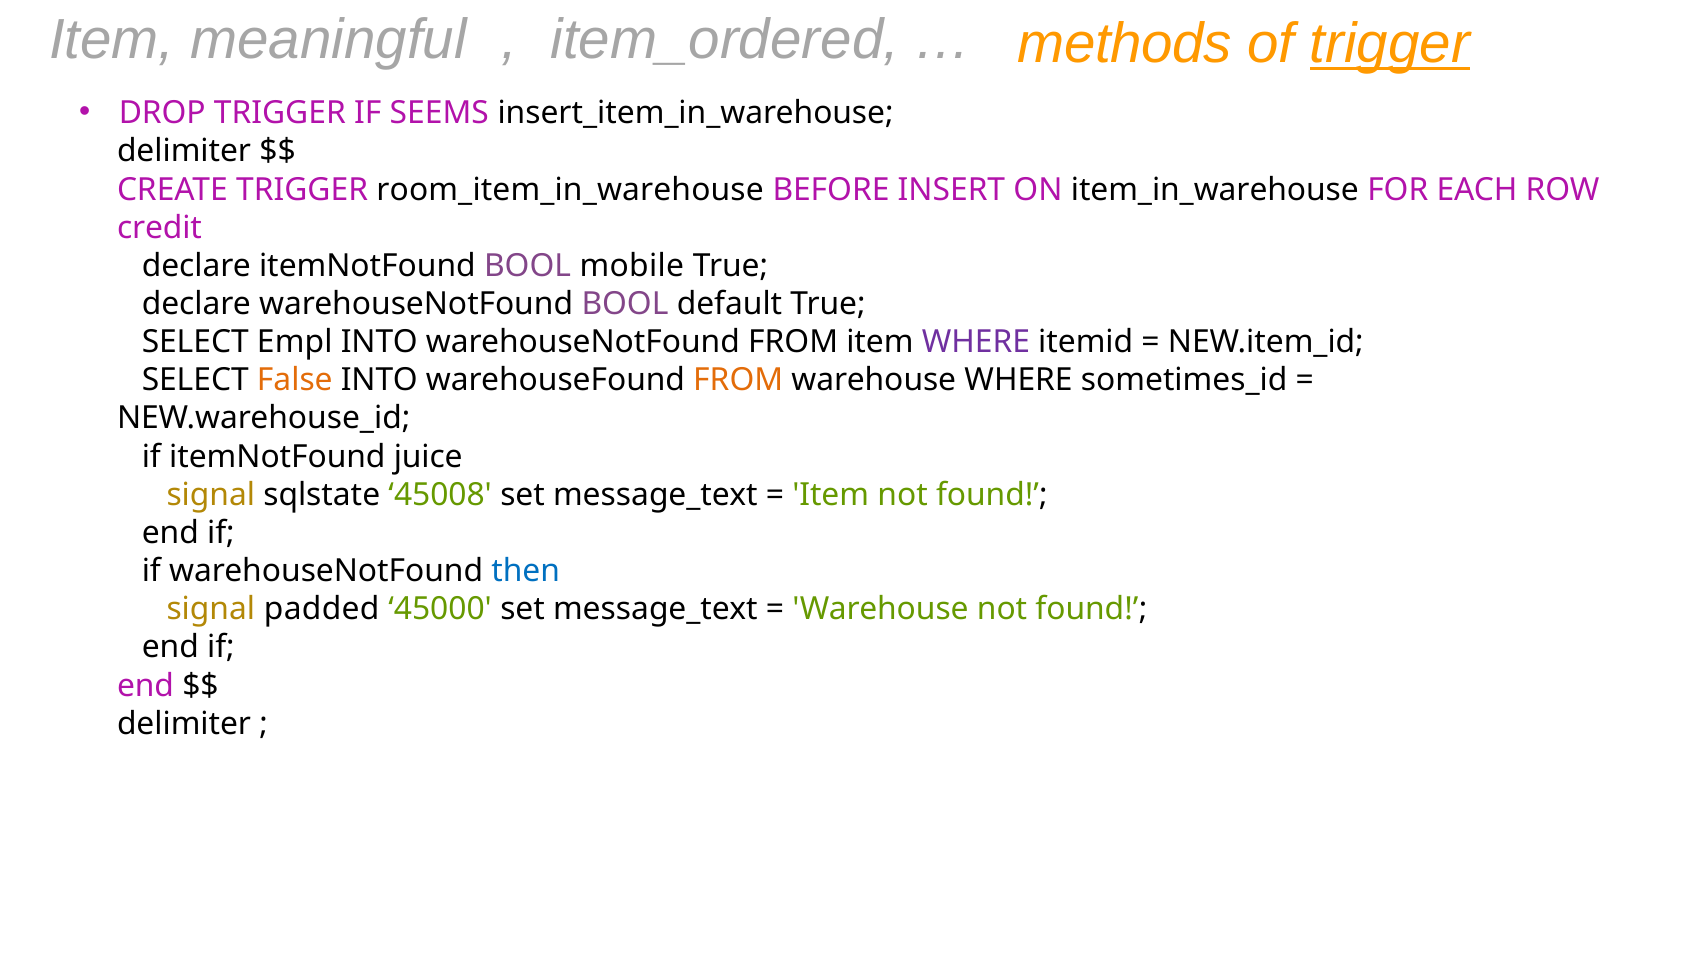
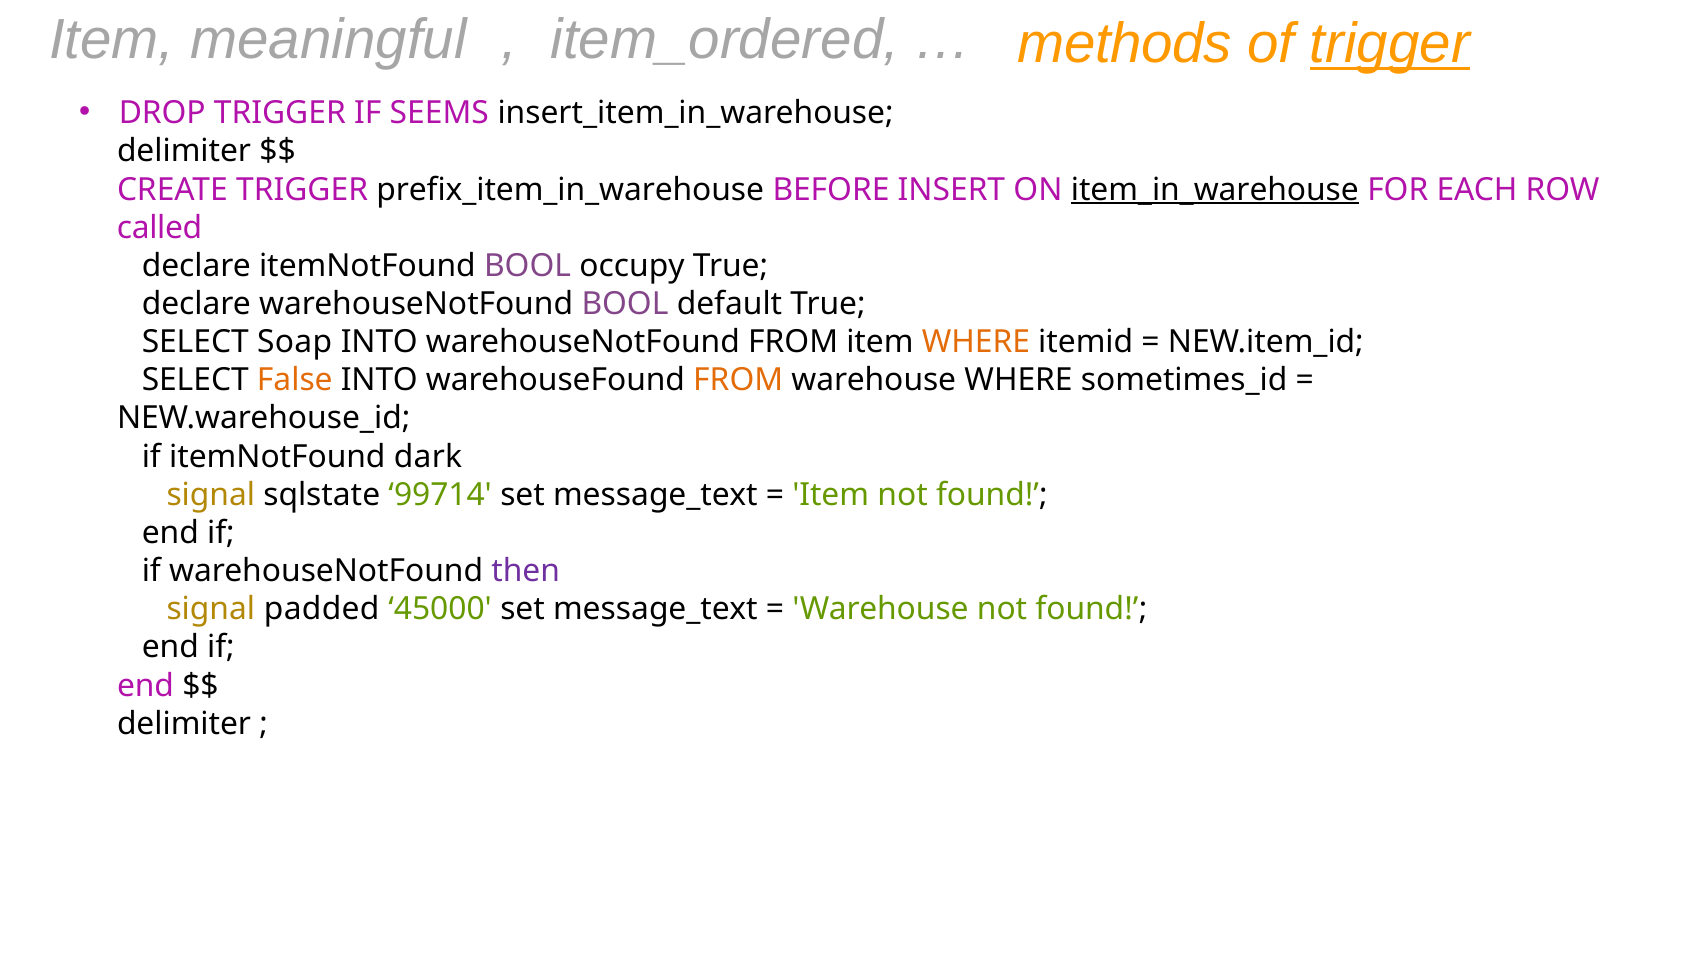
room_item_in_warehouse: room_item_in_warehouse -> prefix_item_in_warehouse
item_in_warehouse underline: none -> present
credit: credit -> called
mobile: mobile -> occupy
Empl: Empl -> Soap
WHERE at (976, 342) colour: purple -> orange
juice: juice -> dark
45008: 45008 -> 99714
then colour: blue -> purple
